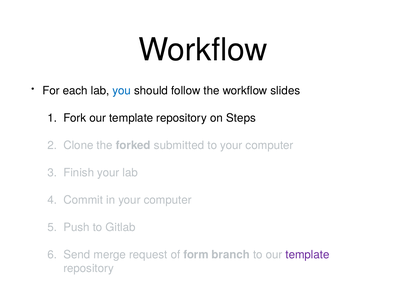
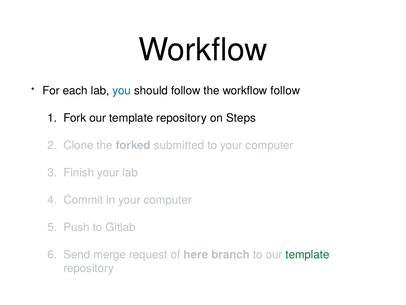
workflow slides: slides -> follow
form: form -> here
template at (308, 254) colour: purple -> green
